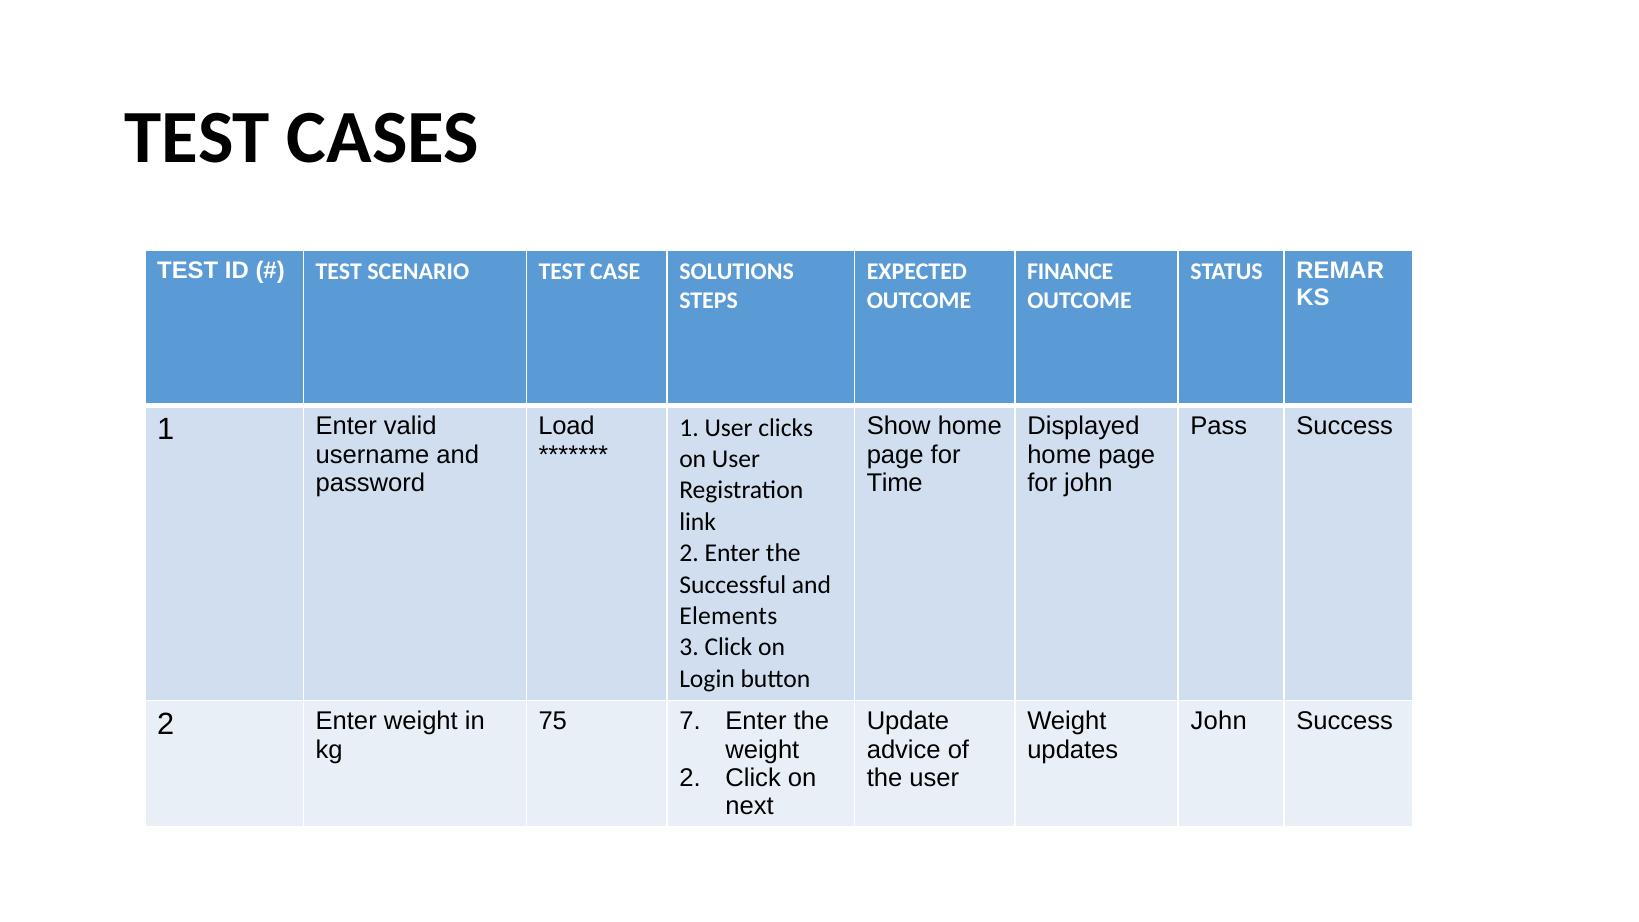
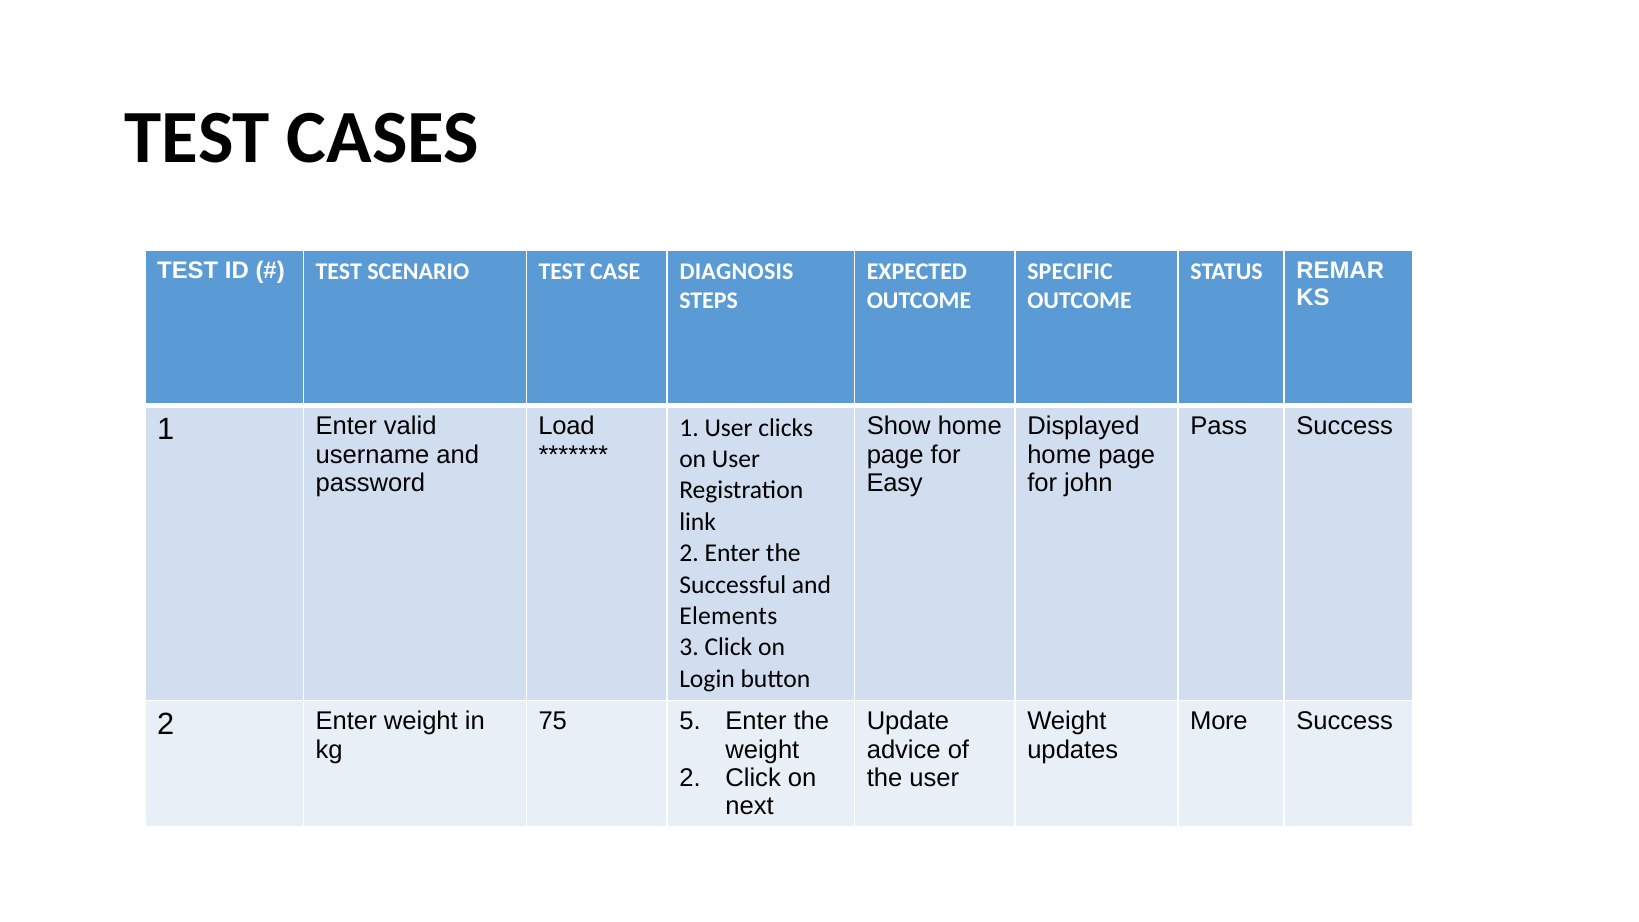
SOLUTIONS: SOLUTIONS -> DIAGNOSIS
FINANCE: FINANCE -> SPECIFIC
Time: Time -> Easy
7: 7 -> 5
John at (1219, 721): John -> More
